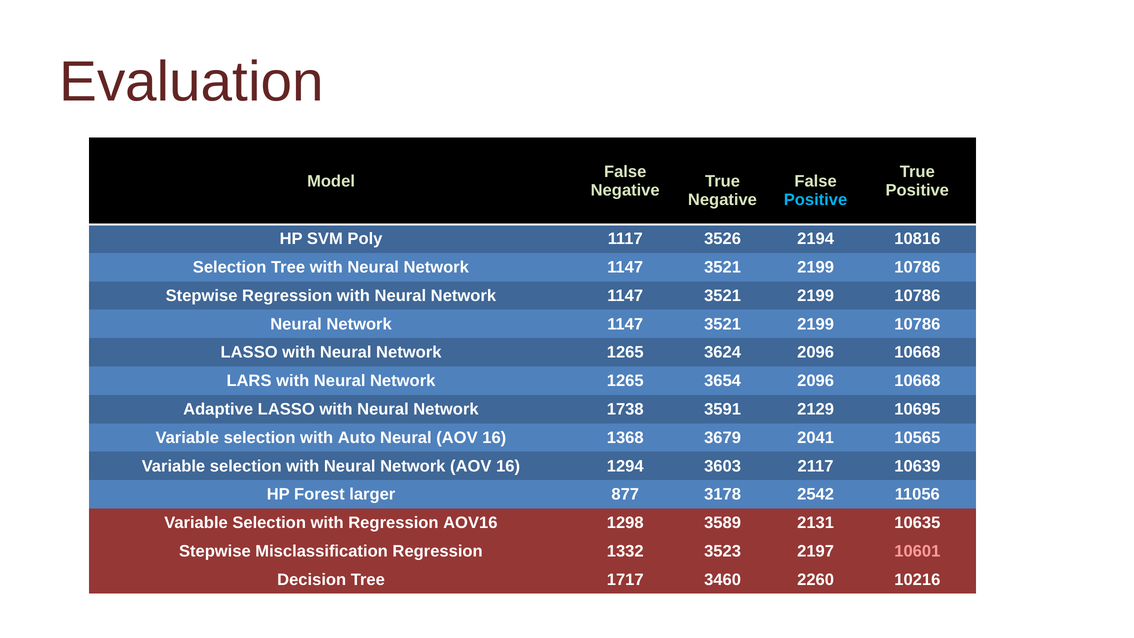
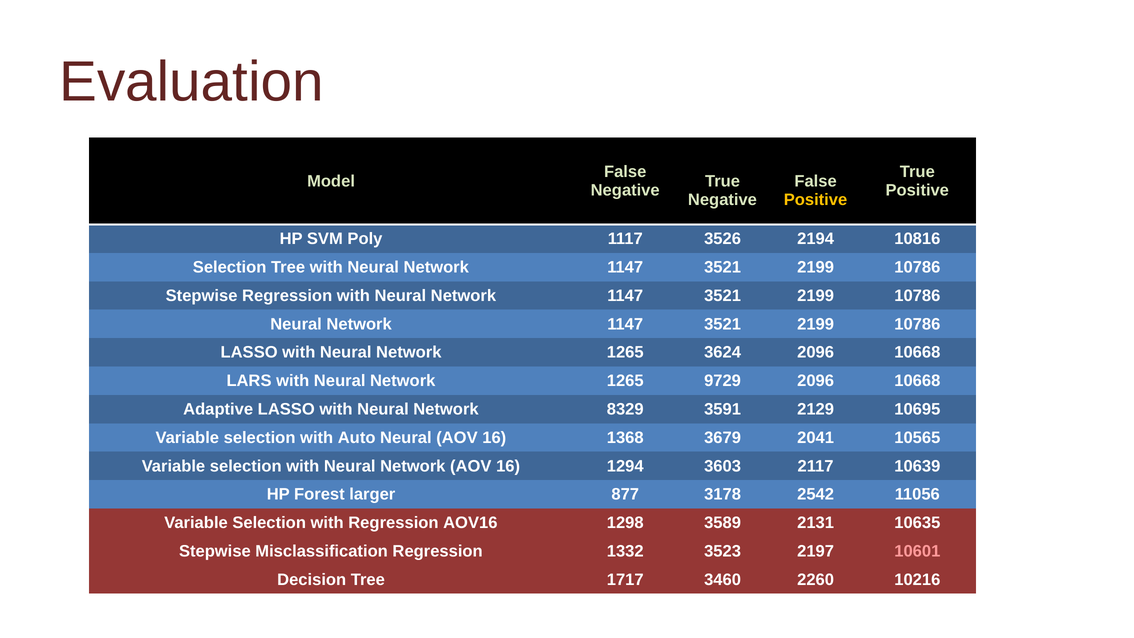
Positive at (816, 200) colour: light blue -> yellow
3654: 3654 -> 9729
1738: 1738 -> 8329
